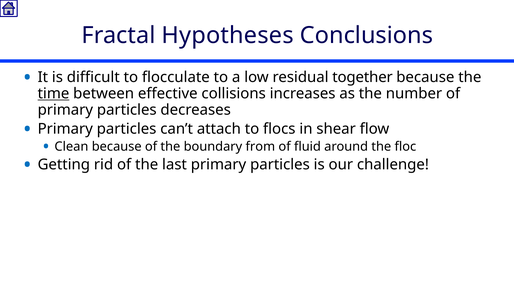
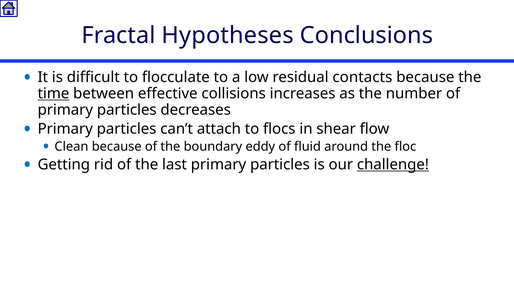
together: together -> contacts
from: from -> eddy
challenge underline: none -> present
